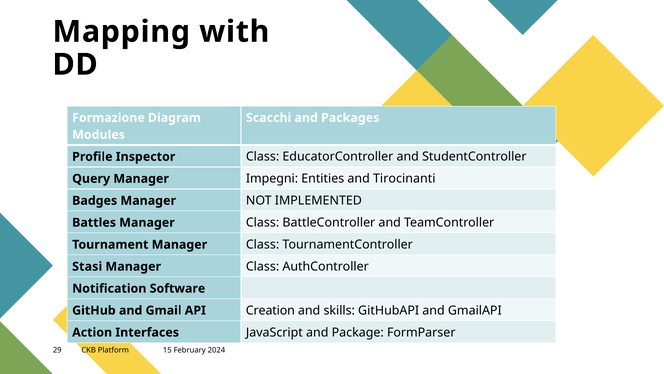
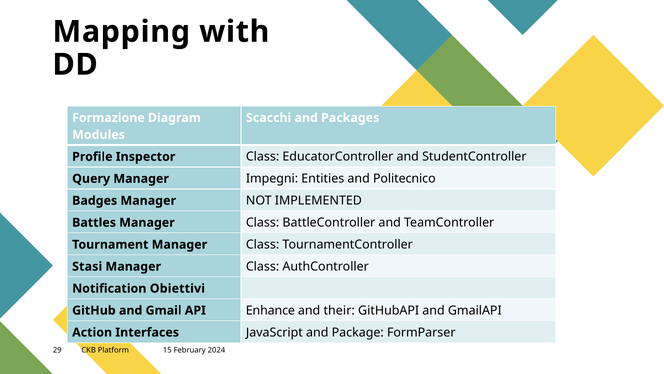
Tirocinanti: Tirocinanti -> Politecnico
Software: Software -> Obiettivi
Creation: Creation -> Enhance
skills: skills -> their
